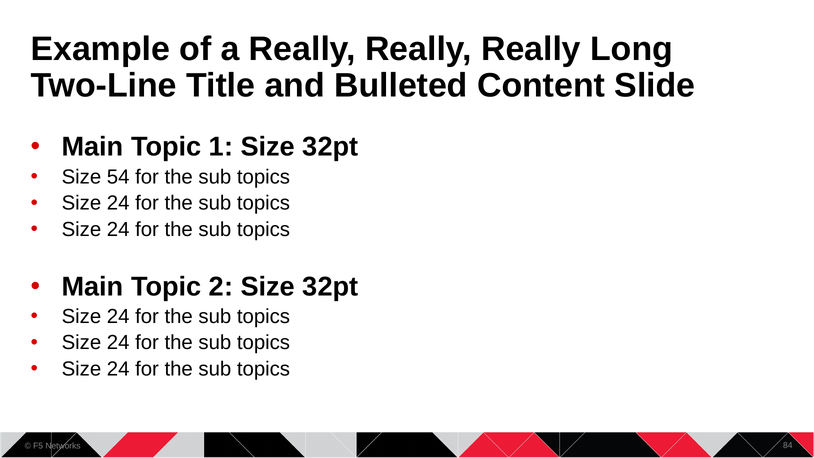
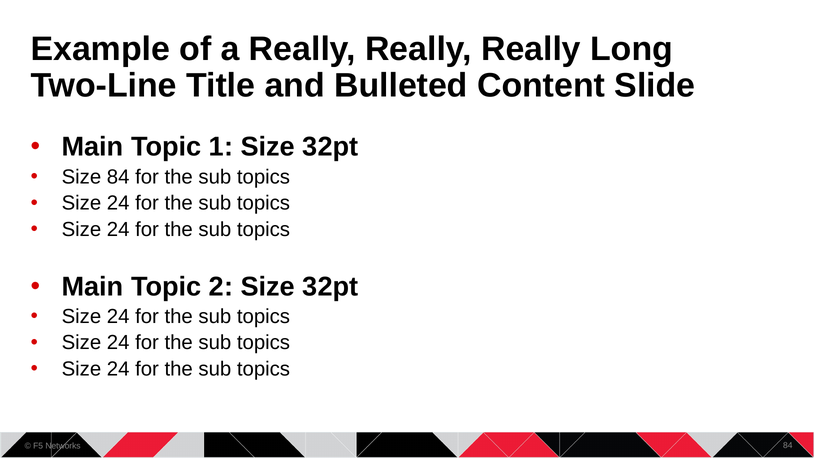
Size 54: 54 -> 84
